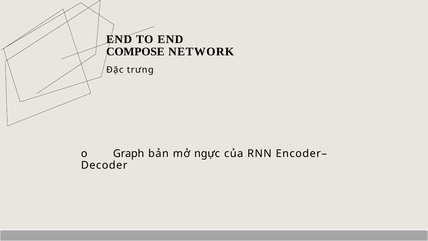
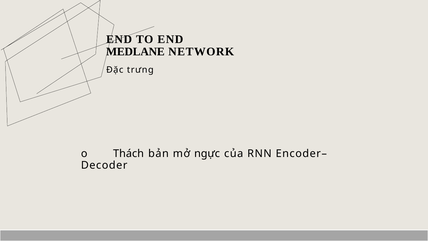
COMPOSE: COMPOSE -> MEDLANE
Graph: Graph -> Thách
